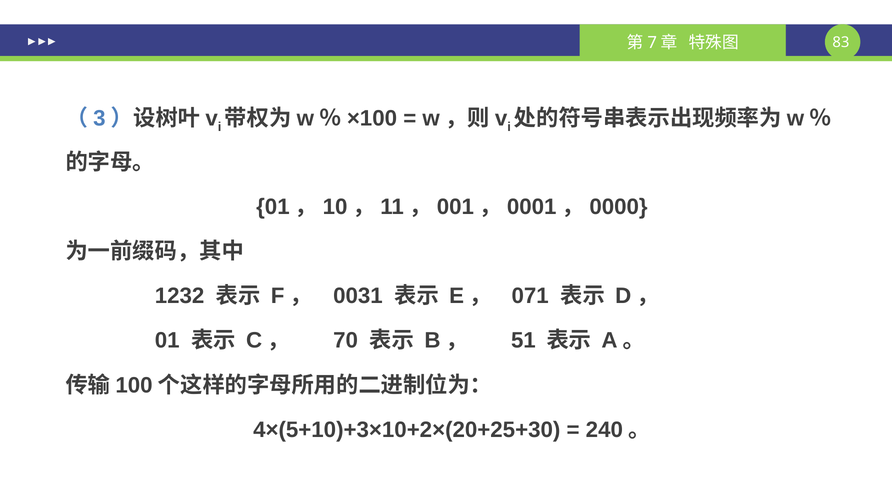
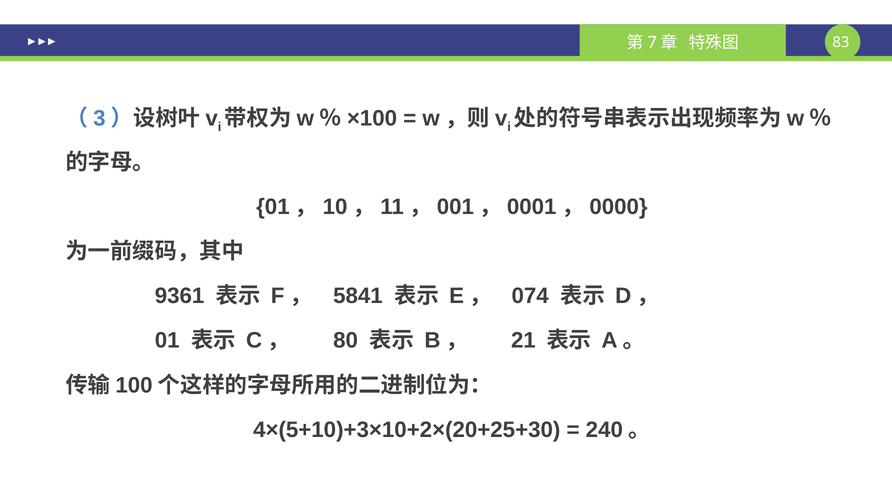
1232: 1232 -> 9361
0031: 0031 -> 5841
071: 071 -> 074
70: 70 -> 80
51: 51 -> 21
